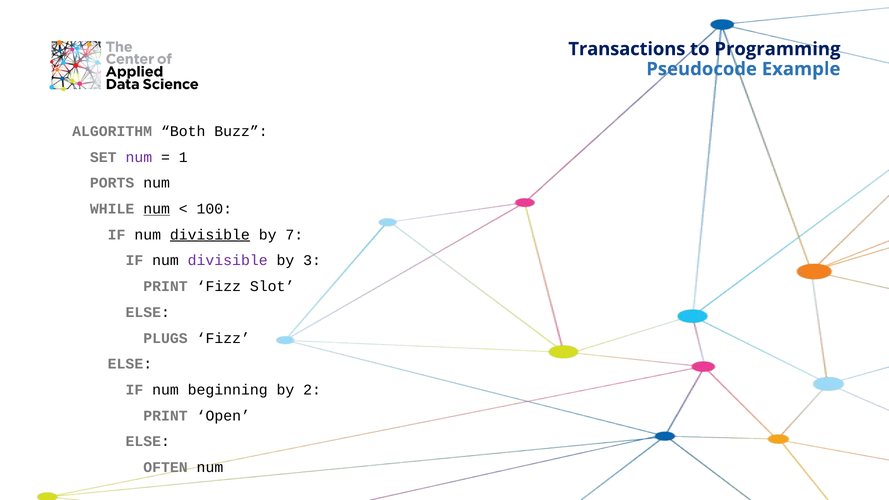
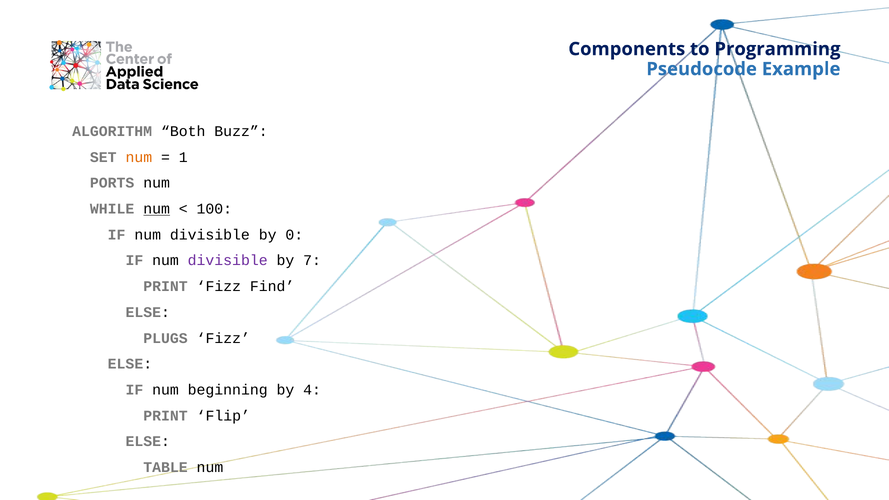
Transactions: Transactions -> Components
num at (139, 157) colour: purple -> orange
divisible at (210, 235) underline: present -> none
7: 7 -> 0
3: 3 -> 7
Slot: Slot -> Find
2: 2 -> 4
Open: Open -> Flip
OFTEN: OFTEN -> TABLE
